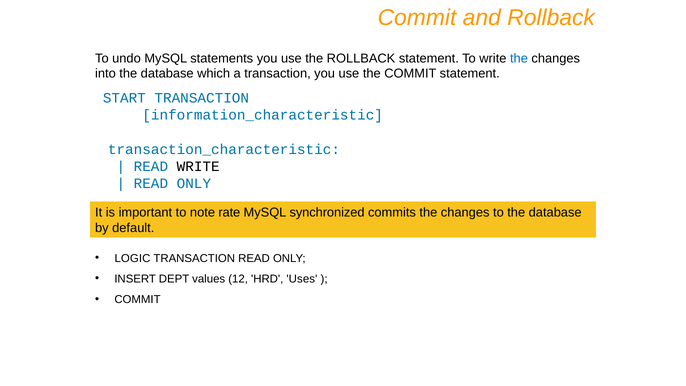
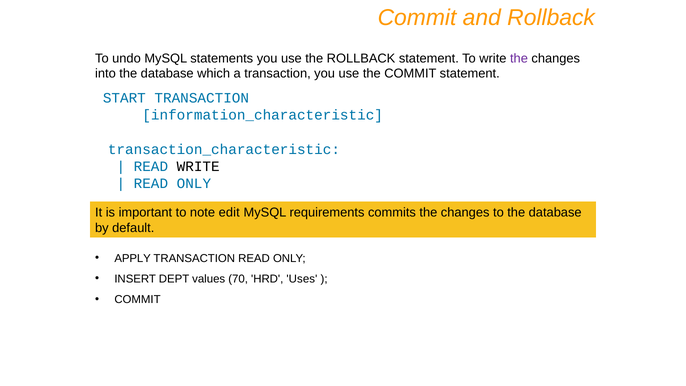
the at (519, 58) colour: blue -> purple
rate: rate -> edit
synchronized: synchronized -> requirements
LOGIC: LOGIC -> APPLY
12: 12 -> 70
